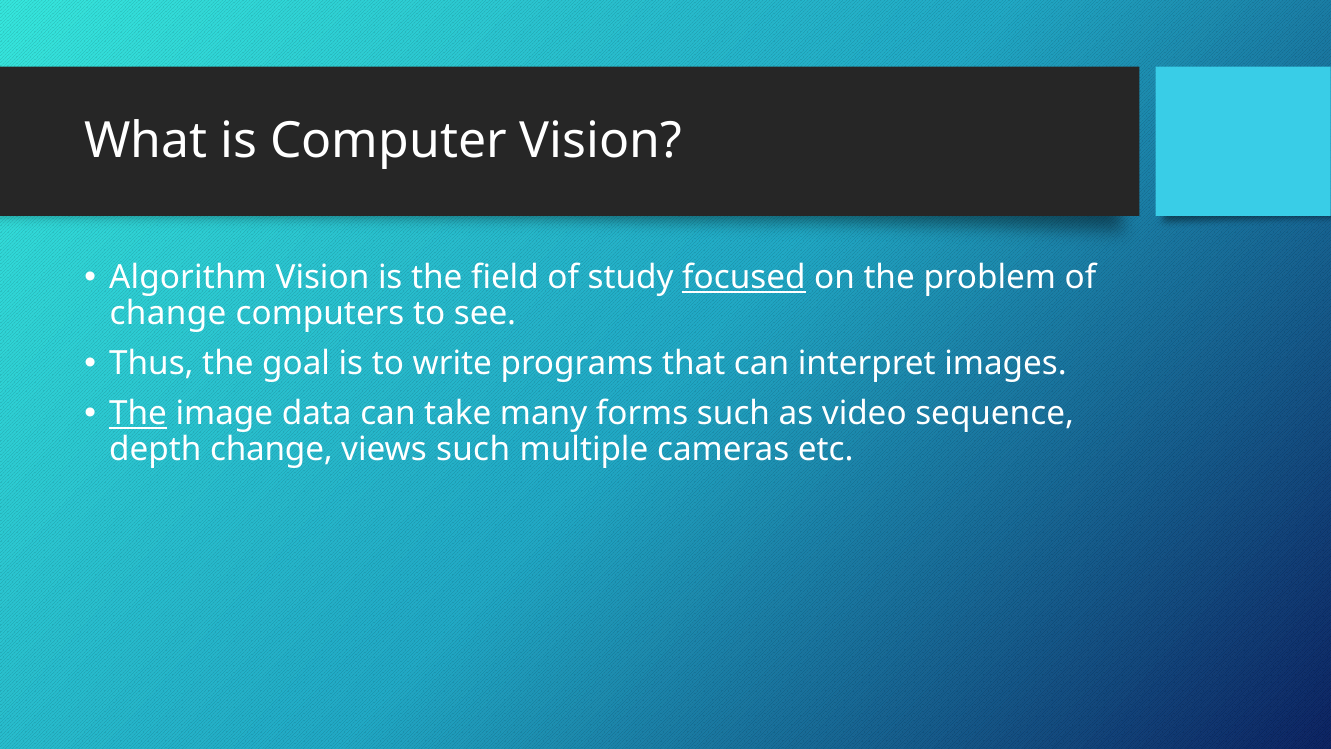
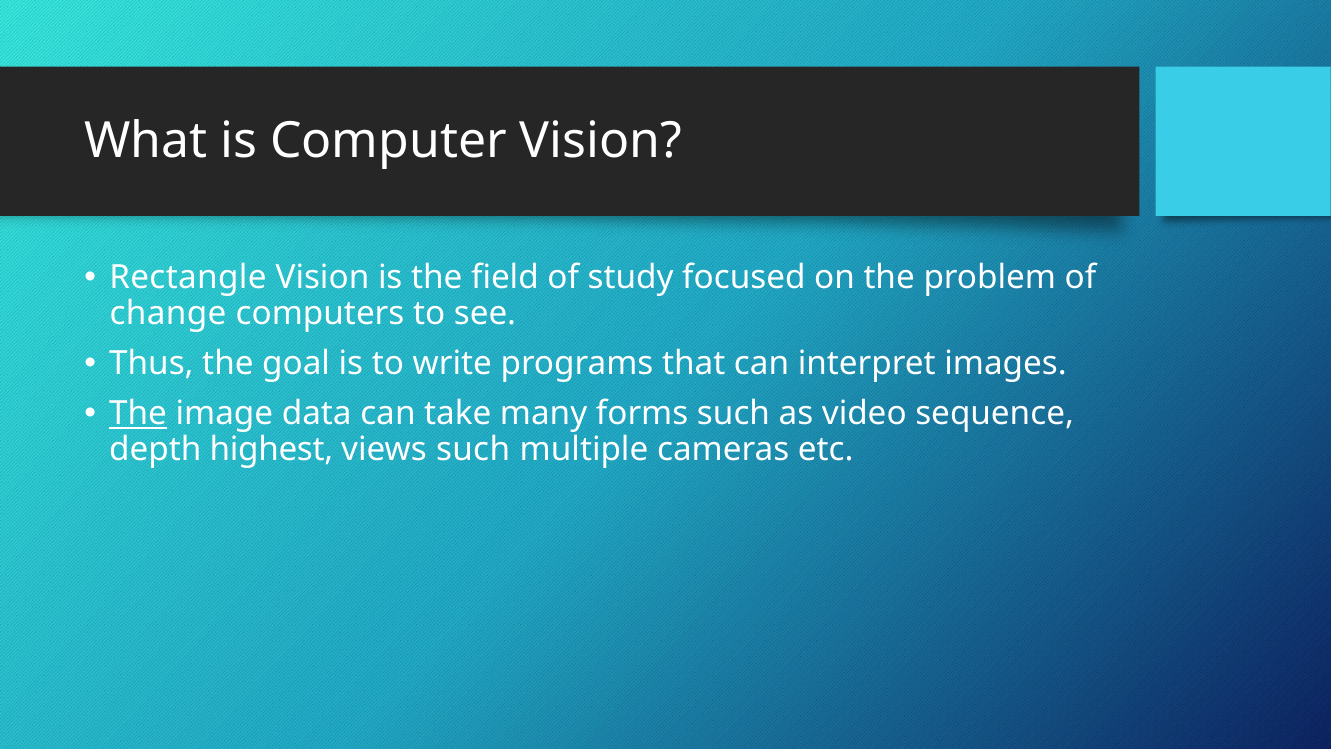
Algorithm: Algorithm -> Rectangle
focused underline: present -> none
depth change: change -> highest
